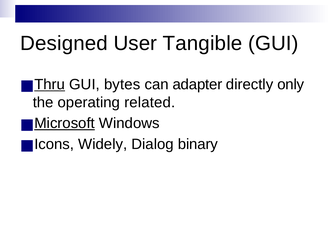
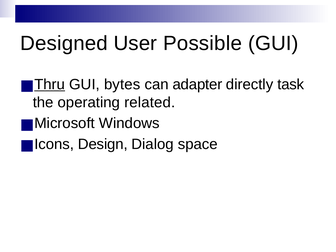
Tangible: Tangible -> Possible
only: only -> task
Microsoft underline: present -> none
Widely: Widely -> Design
binary: binary -> space
